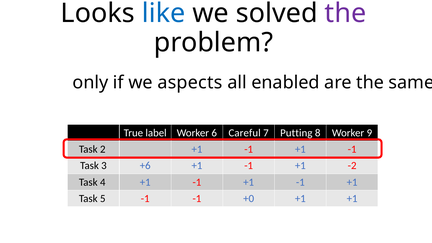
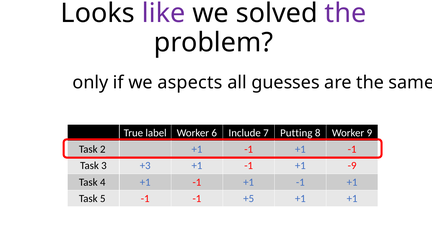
like colour: blue -> purple
enabled: enabled -> guesses
Careful: Careful -> Include
+6: +6 -> +3
-2: -2 -> -9
+0: +0 -> +5
